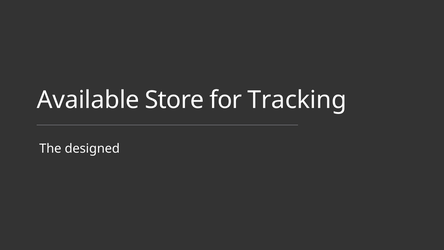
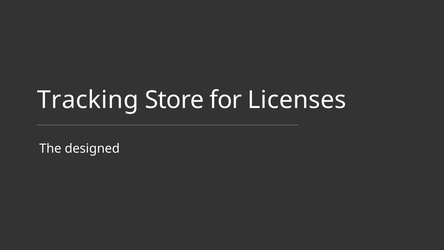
Available: Available -> Tracking
Tracking: Tracking -> Licenses
